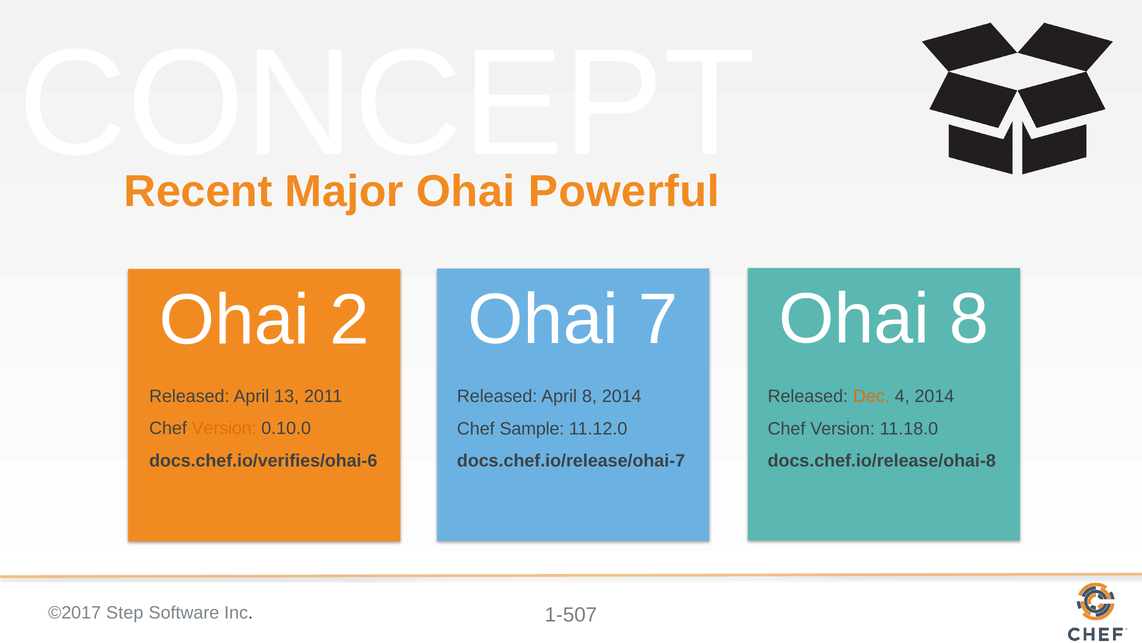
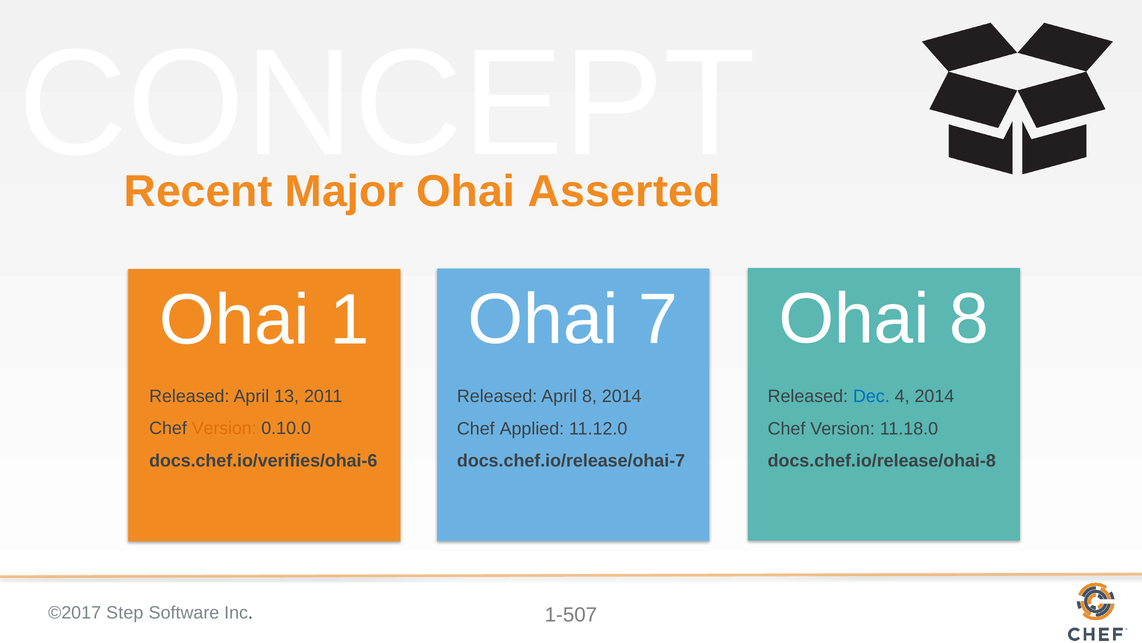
Powerful: Powerful -> Asserted
2: 2 -> 1
Dec colour: orange -> blue
Sample: Sample -> Applied
